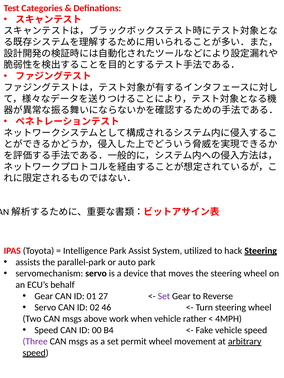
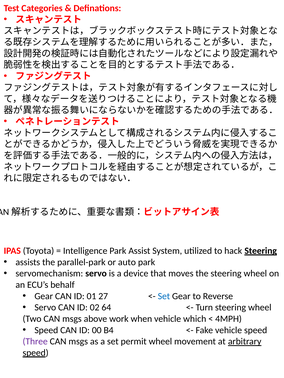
Set at (164, 297) colour: purple -> blue
46: 46 -> 64
rather: rather -> which
